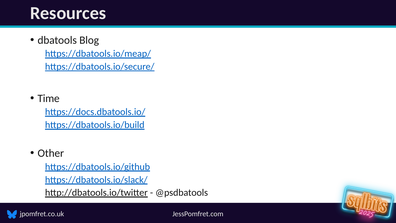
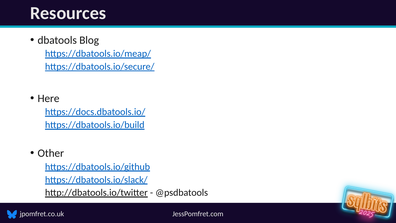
Time: Time -> Here
